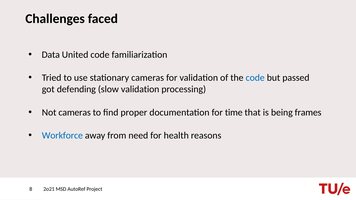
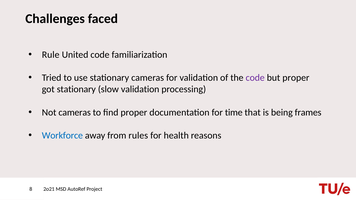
Data: Data -> Rule
code at (255, 78) colour: blue -> purple
but passed: passed -> proper
got defending: defending -> stationary
need: need -> rules
